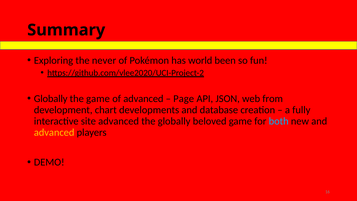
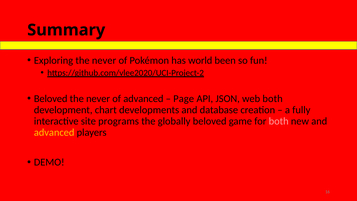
Globally at (51, 98): Globally -> Beloved
game at (98, 98): game -> never
web from: from -> both
site advanced: advanced -> programs
both at (279, 121) colour: light blue -> pink
